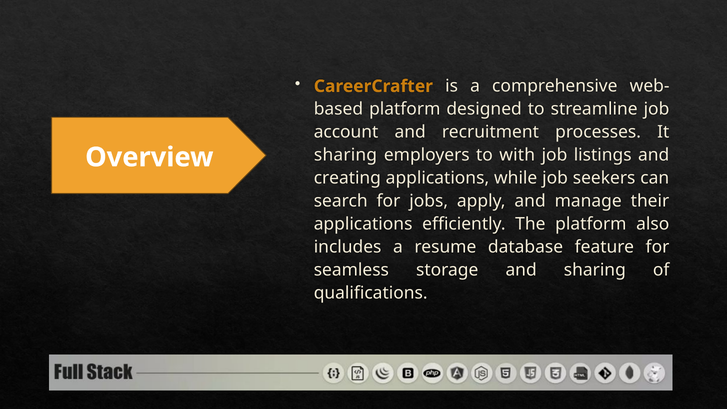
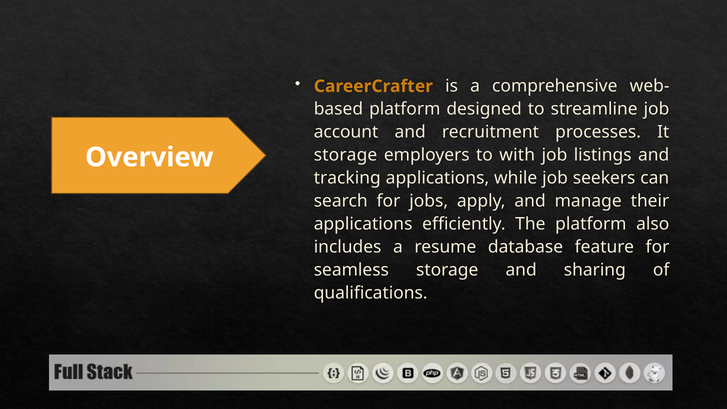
sharing at (346, 155): sharing -> storage
creating: creating -> tracking
